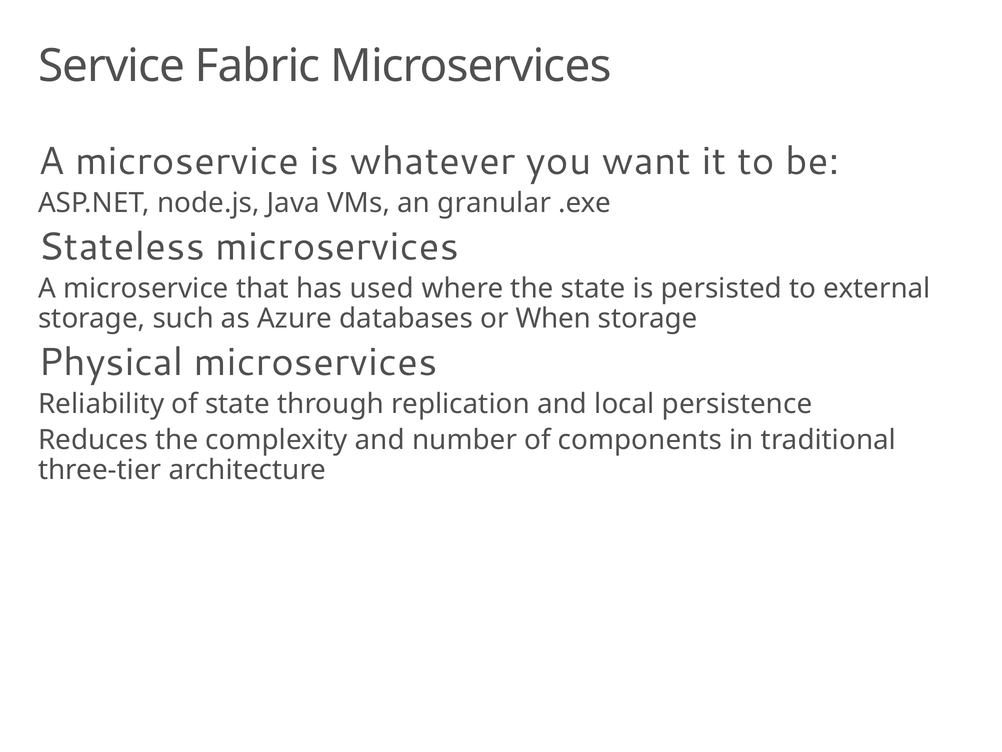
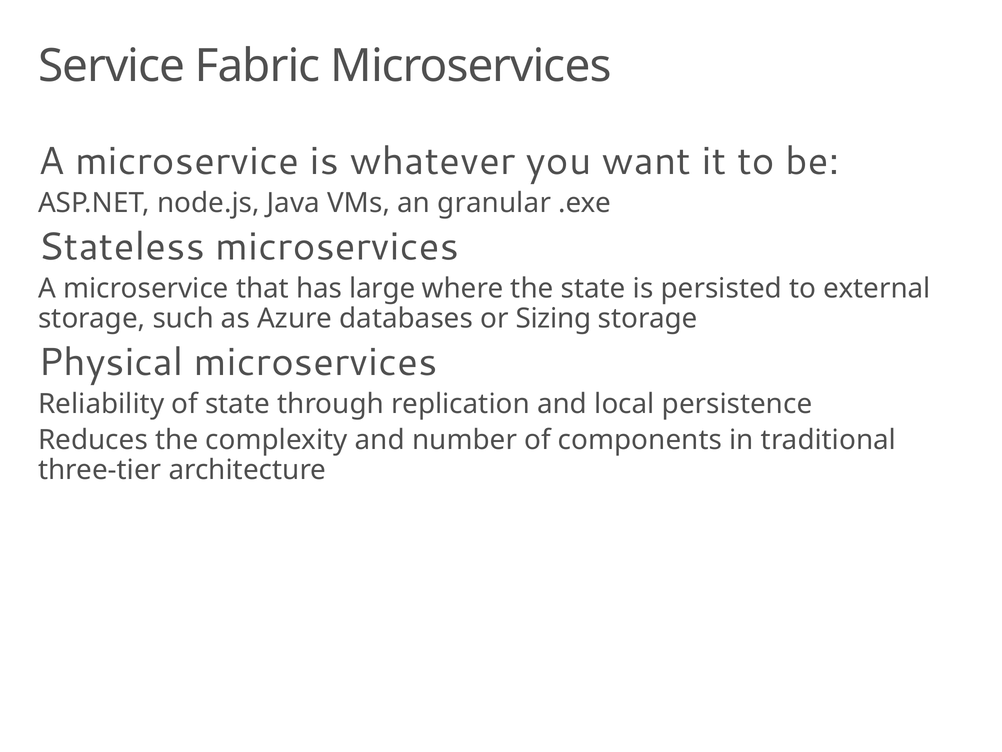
used: used -> large
When: When -> Sizing
